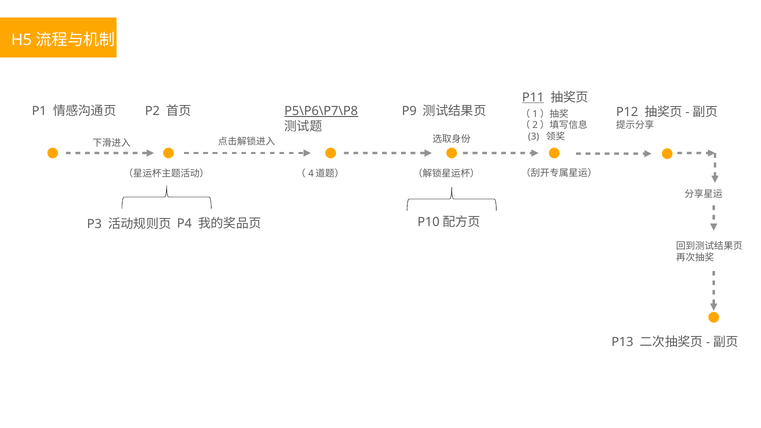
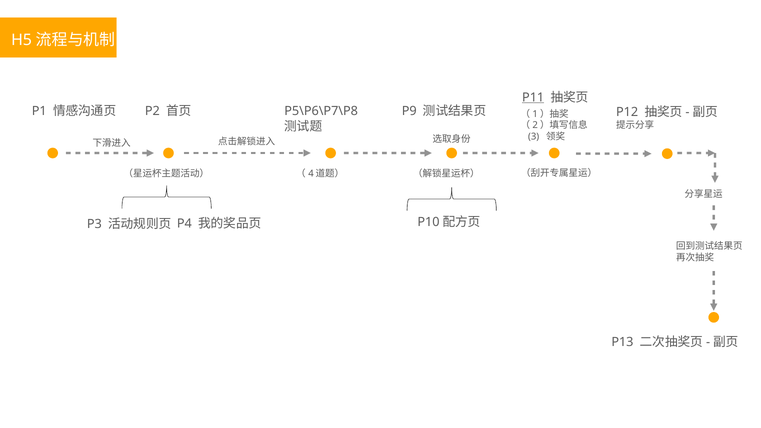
P5\P6\P7\P8 underline: present -> none
